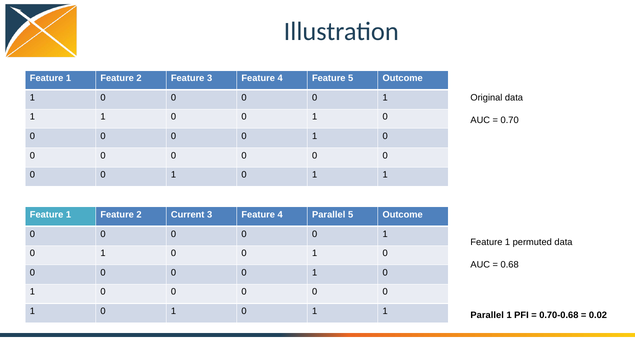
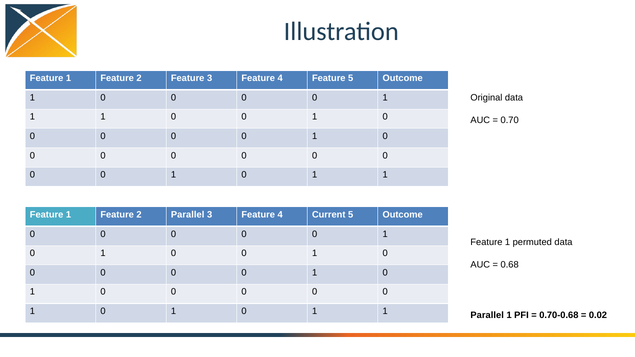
2 Current: Current -> Parallel
4 Parallel: Parallel -> Current
